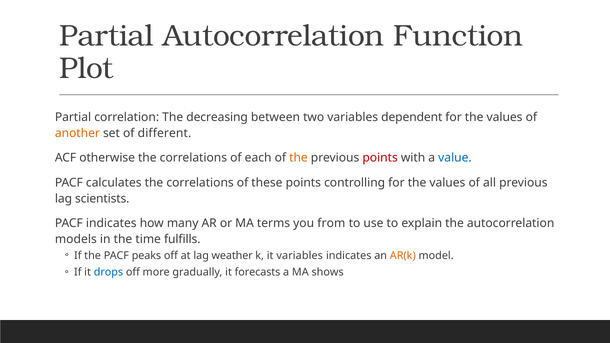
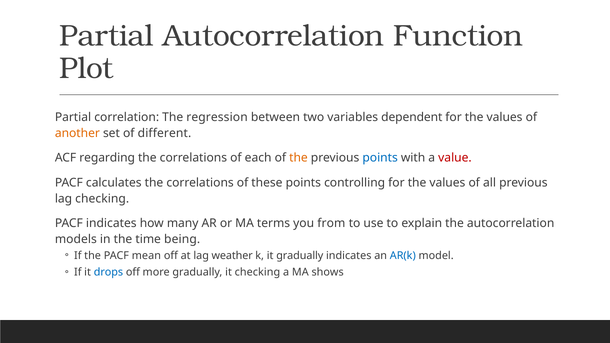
decreasing: decreasing -> regression
otherwise: otherwise -> regarding
points at (380, 158) colour: red -> blue
value colour: blue -> red
lag scientists: scientists -> checking
fulfills: fulfills -> being
peaks: peaks -> mean
it variables: variables -> gradually
AR(k colour: orange -> blue
it forecasts: forecasts -> checking
